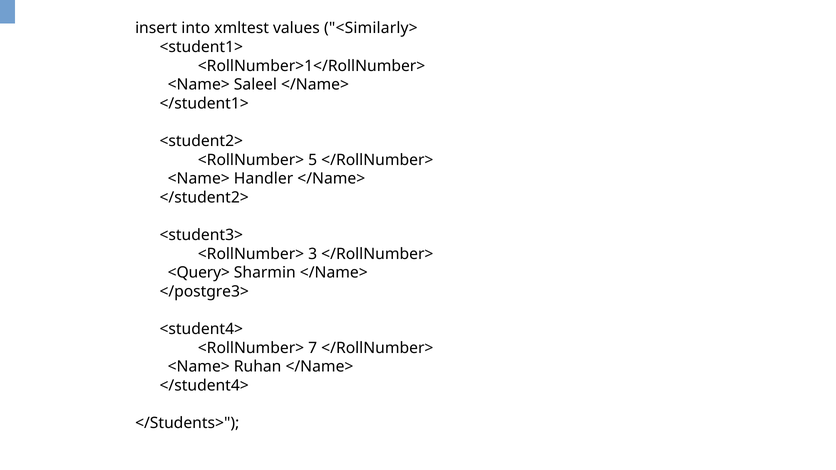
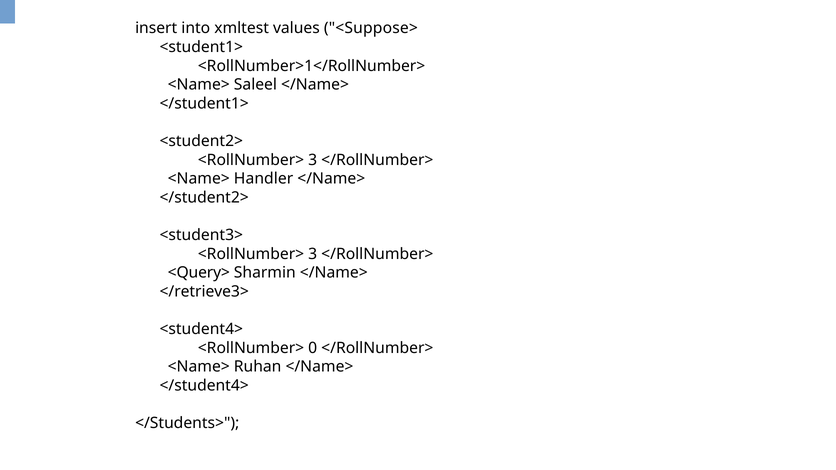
<Similarly>: <Similarly> -> <Suppose>
5 at (313, 160): 5 -> 3
</postgre3>: </postgre3> -> </retrieve3>
7: 7 -> 0
